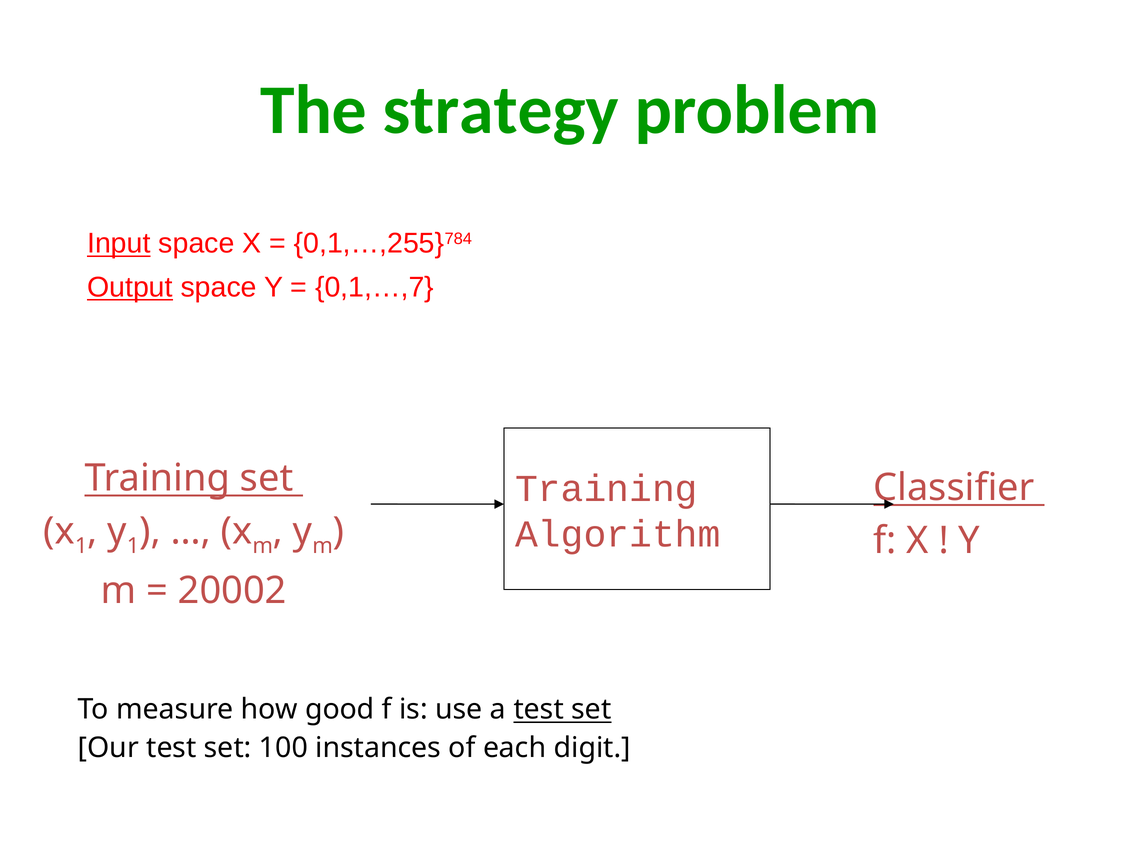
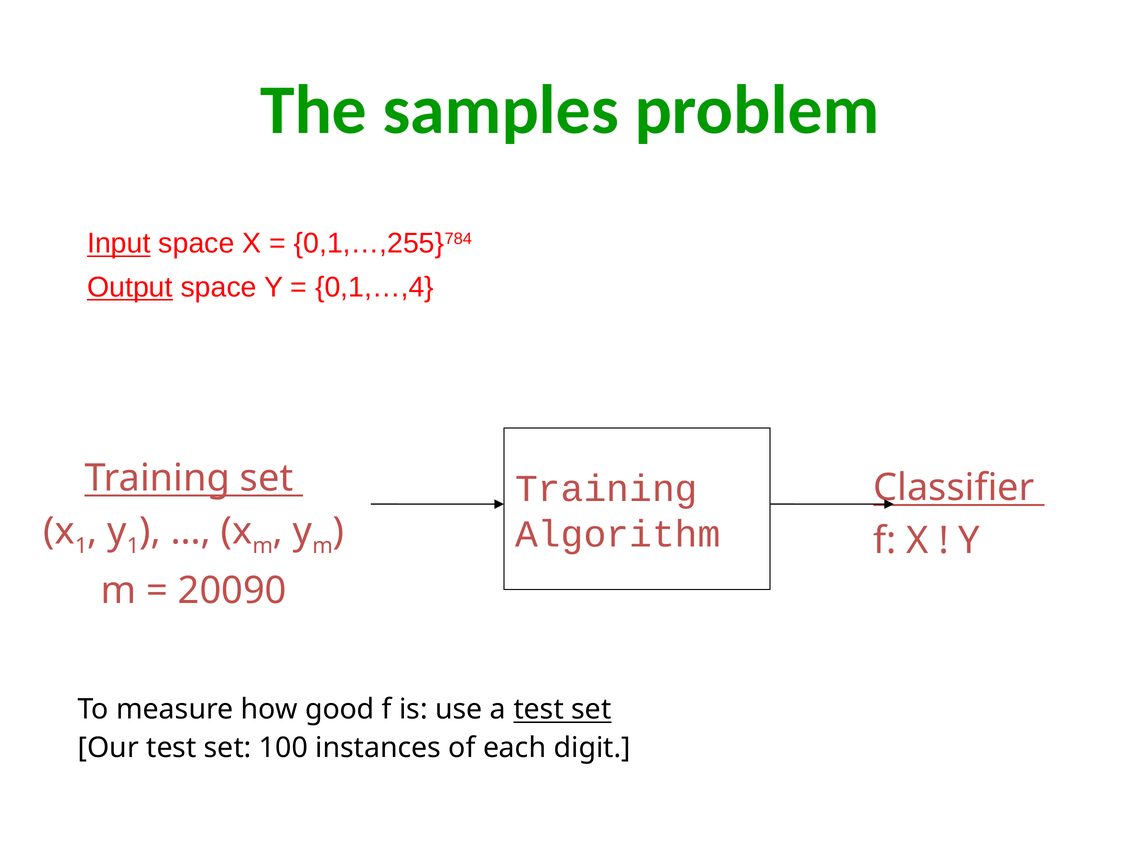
strategy: strategy -> samples
0,1,…,7: 0,1,…,7 -> 0,1,…,4
20002: 20002 -> 20090
